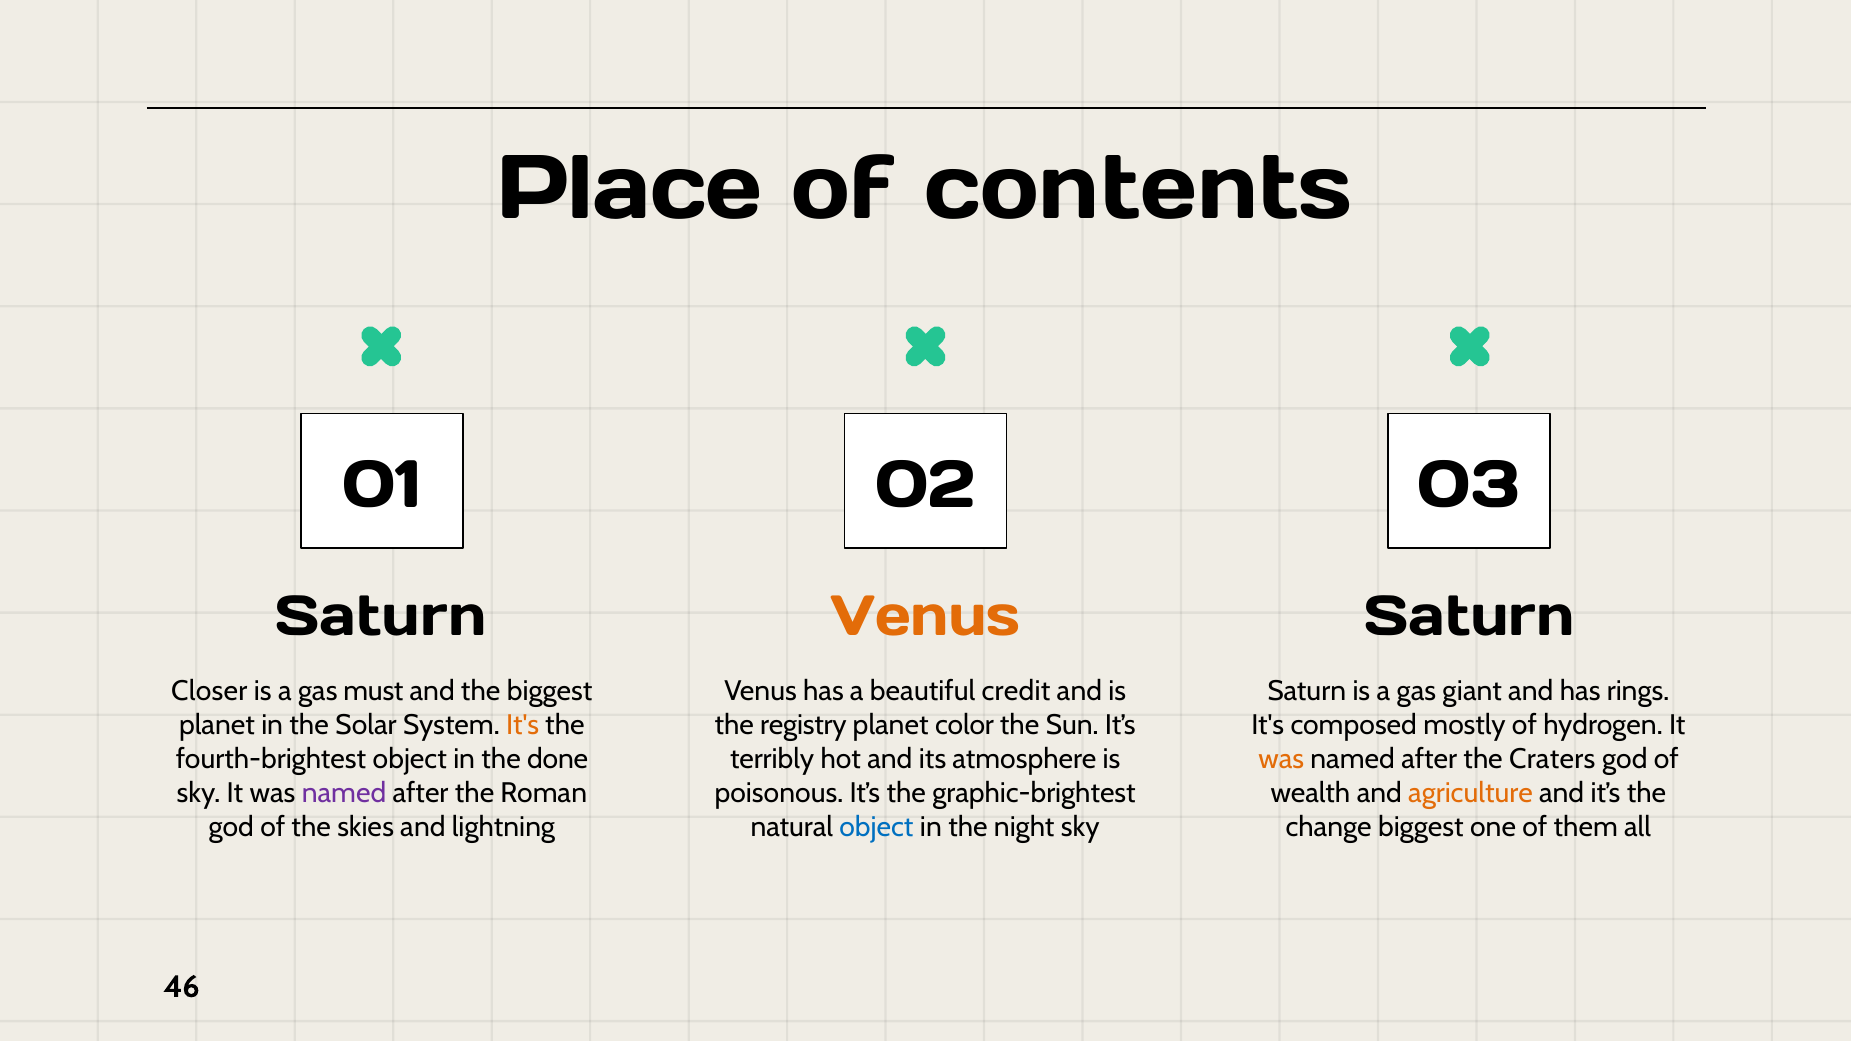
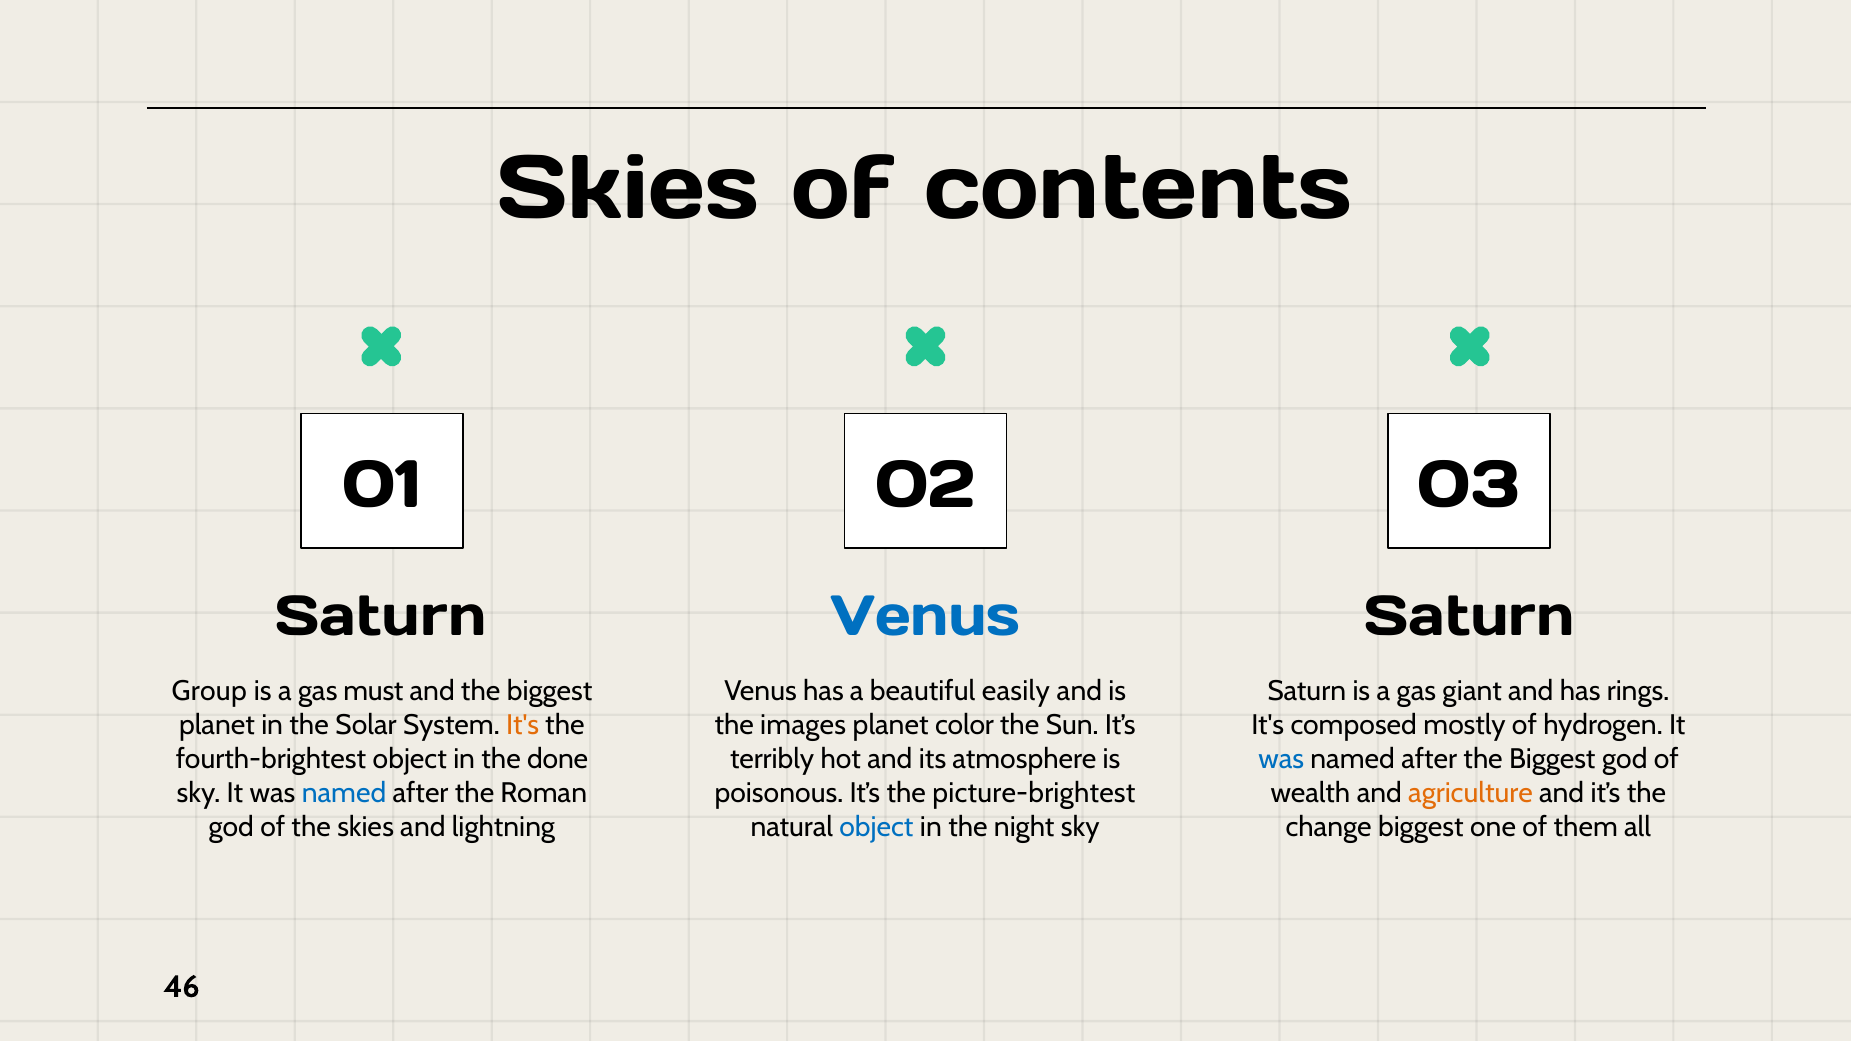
Place at (629, 189): Place -> Skies
Venus at (926, 617) colour: orange -> blue
Closer: Closer -> Group
credit: credit -> easily
registry: registry -> images
was at (1281, 760) colour: orange -> blue
after the Craters: Craters -> Biggest
named at (344, 794) colour: purple -> blue
graphic-brightest: graphic-brightest -> picture-brightest
